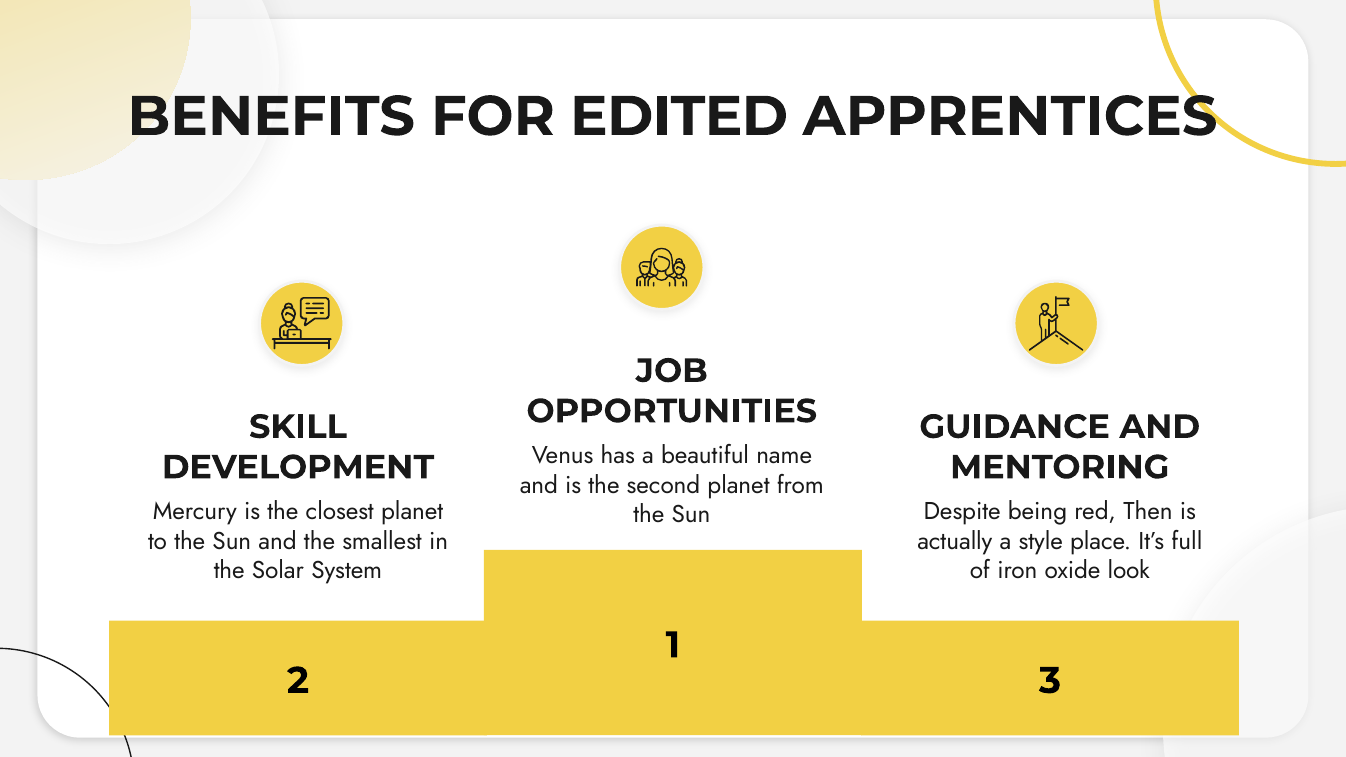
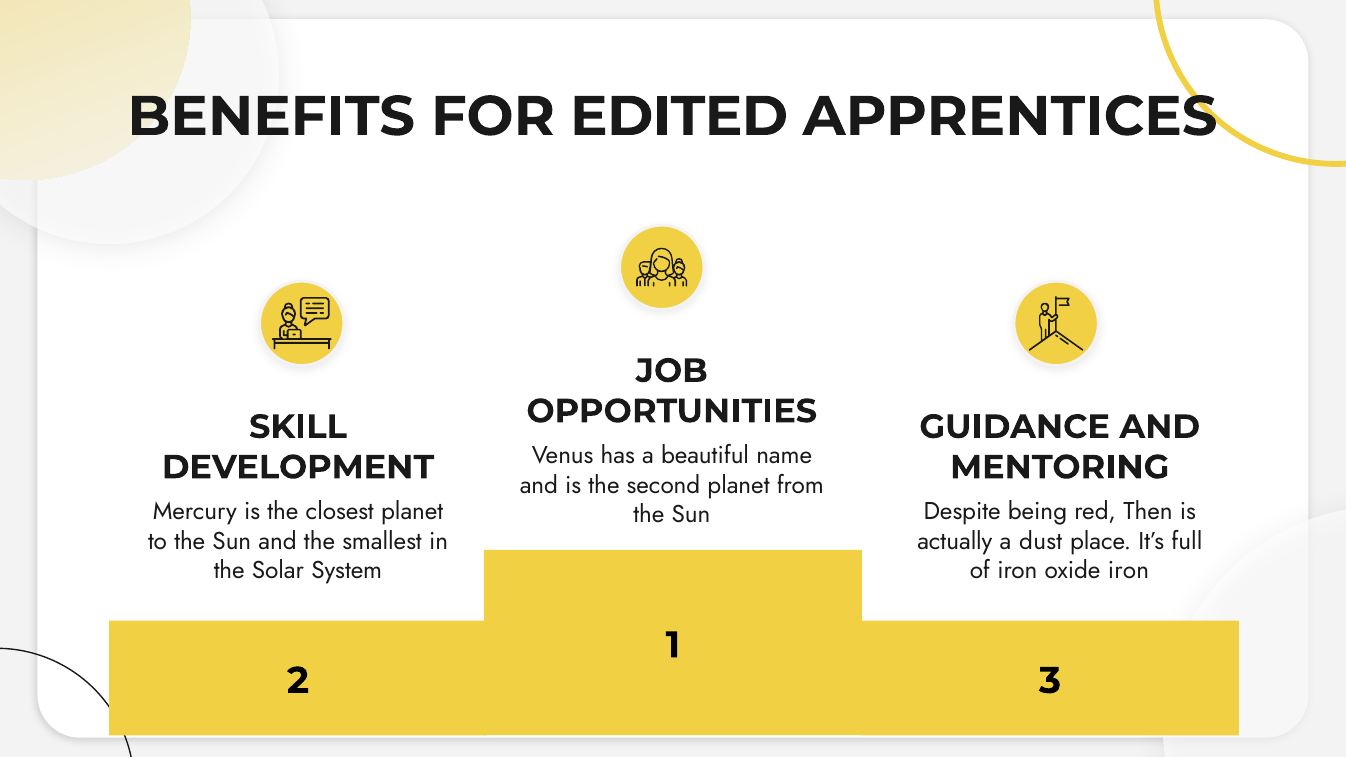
style: style -> dust
oxide look: look -> iron
